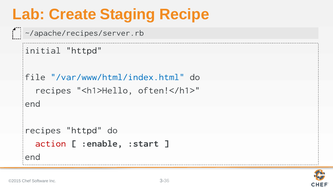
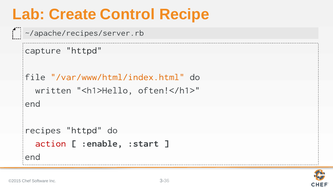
Staging: Staging -> Control
initial: initial -> capture
/var/www/html/index.html colour: blue -> orange
recipes at (53, 90): recipes -> written
